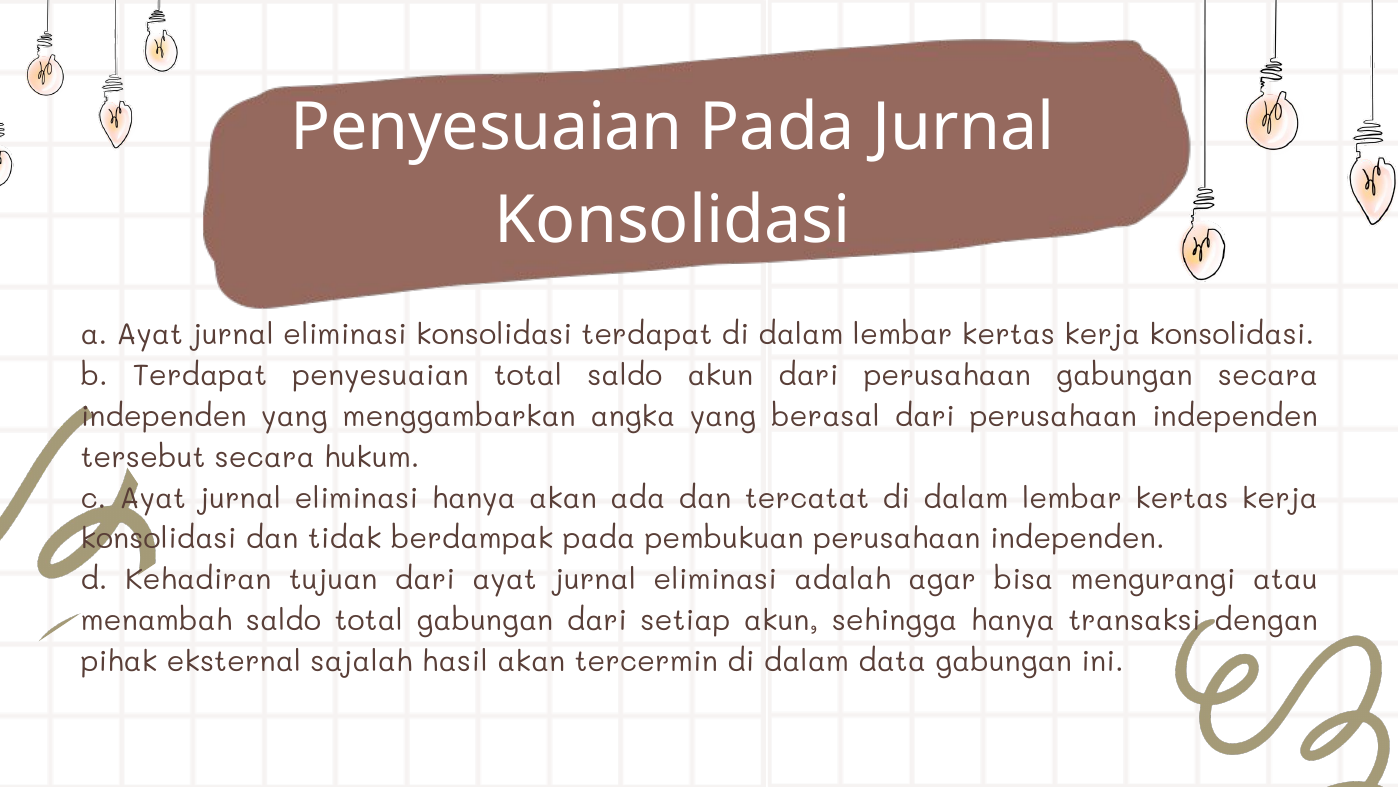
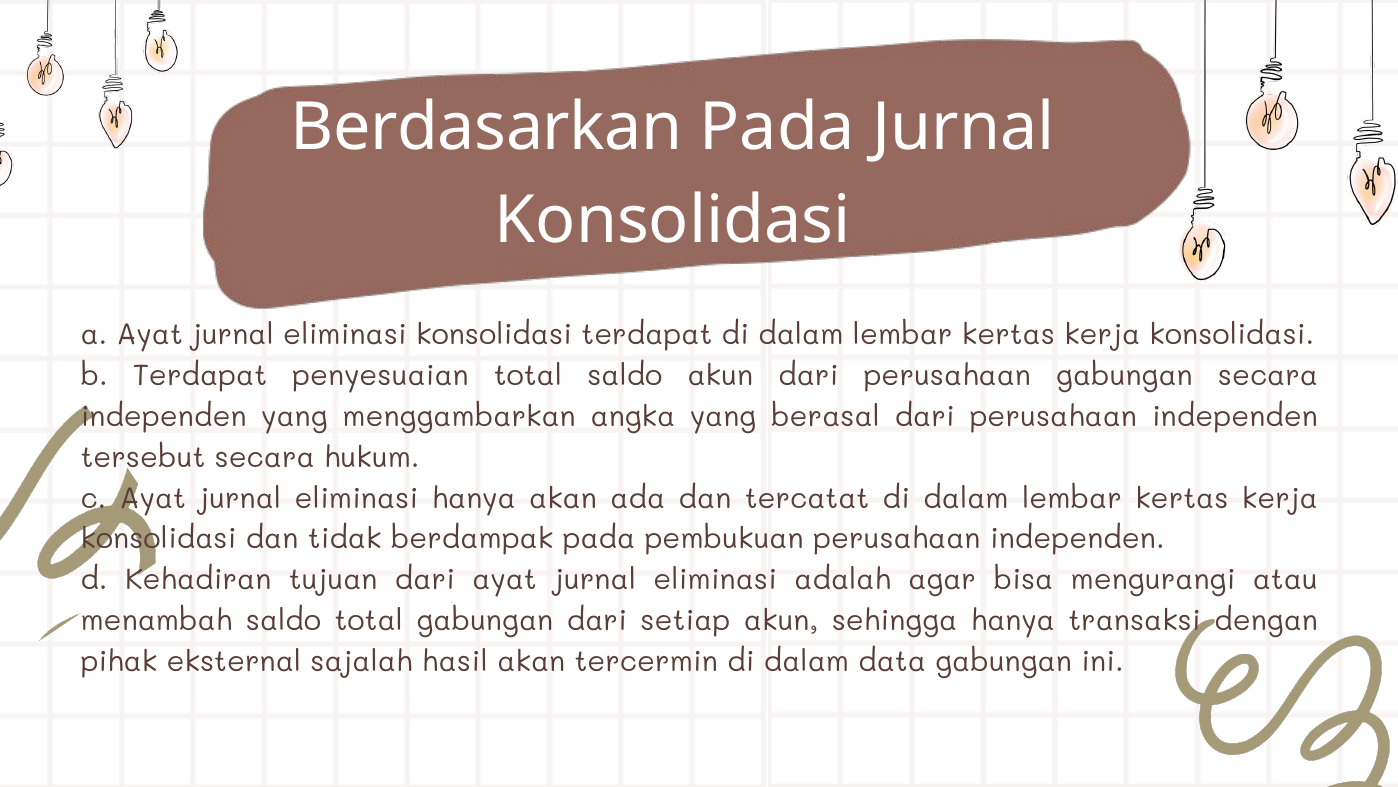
Penyesuaian at (487, 127): Penyesuaian -> Berdasarkan
